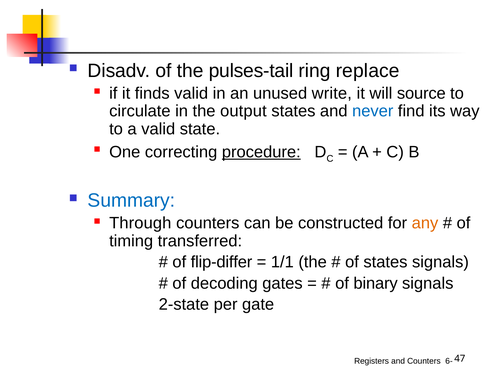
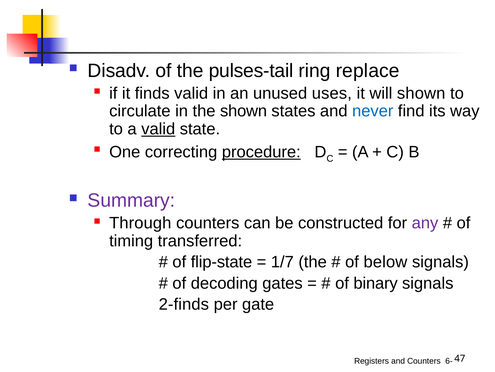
write: write -> uses
will source: source -> shown
the output: output -> shown
valid at (158, 129) underline: none -> present
Summary colour: blue -> purple
any colour: orange -> purple
flip-differ: flip-differ -> flip-state
1/1: 1/1 -> 1/7
of states: states -> below
2-state: 2-state -> 2-finds
